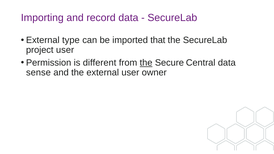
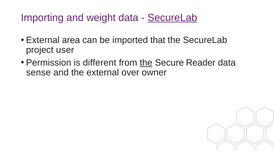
record: record -> weight
SecureLab at (172, 18) underline: none -> present
type: type -> area
Central: Central -> Reader
external user: user -> over
